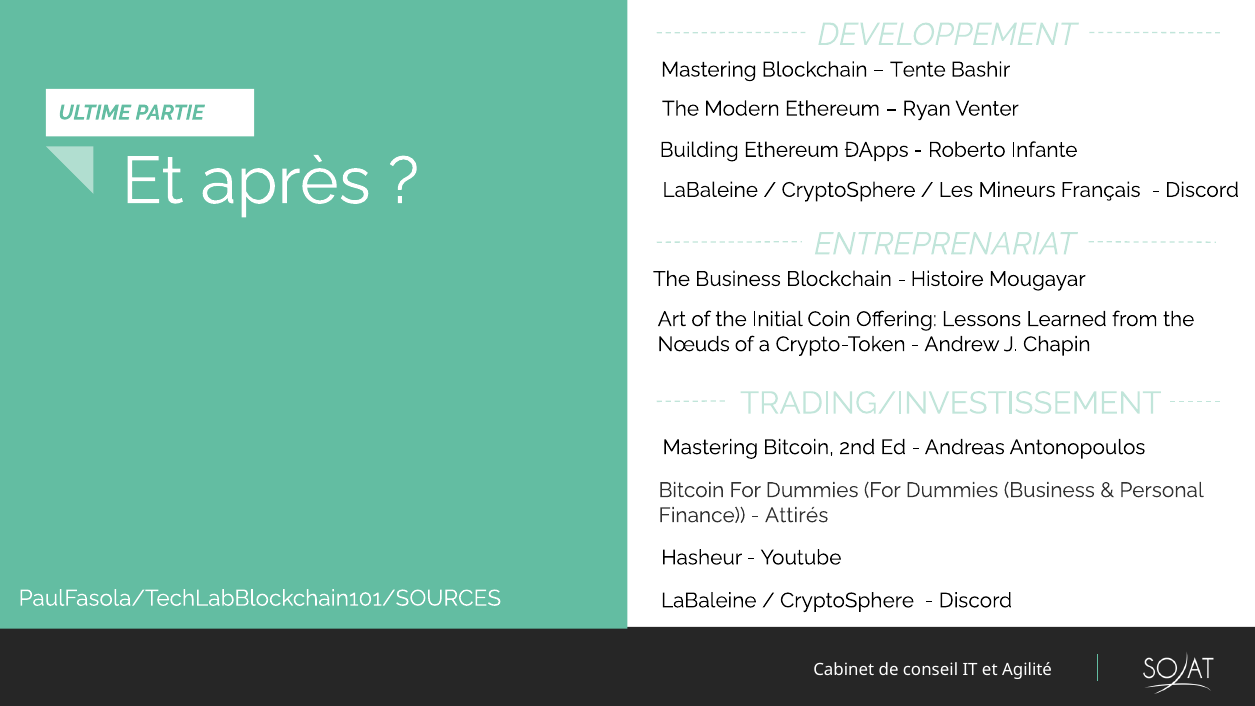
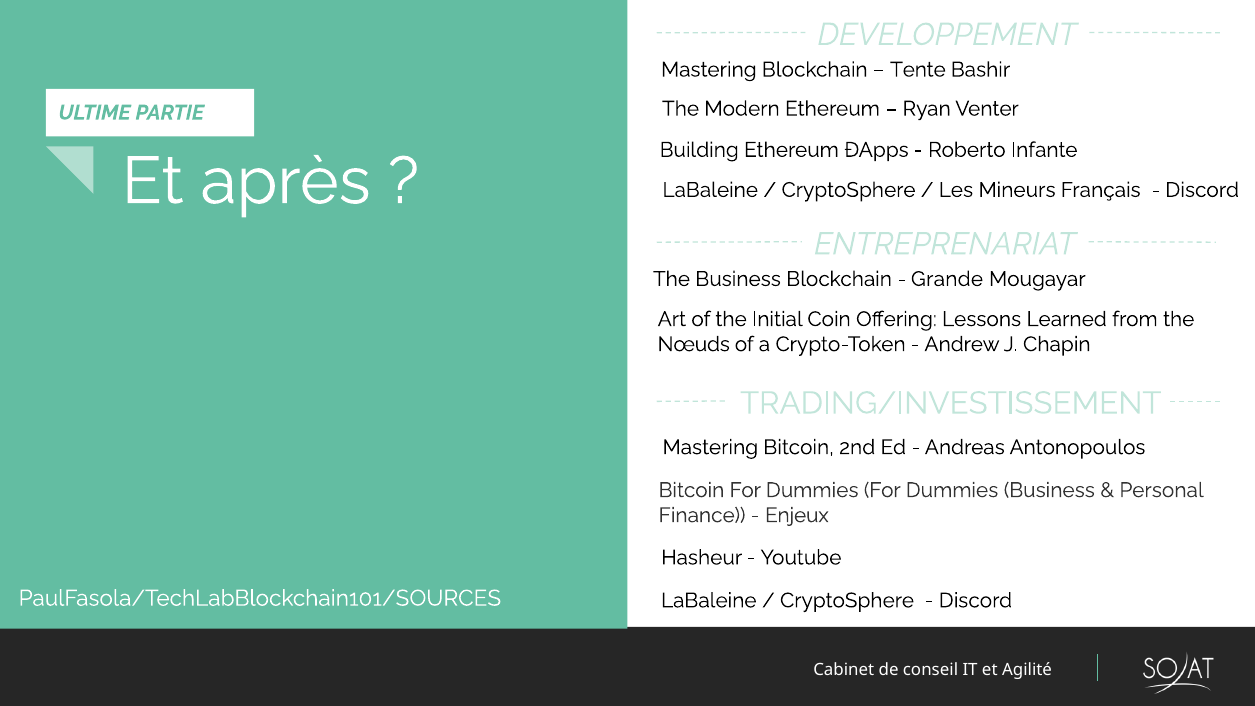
Histoire: Histoire -> Grande
Attirés: Attirés -> Enjeux
